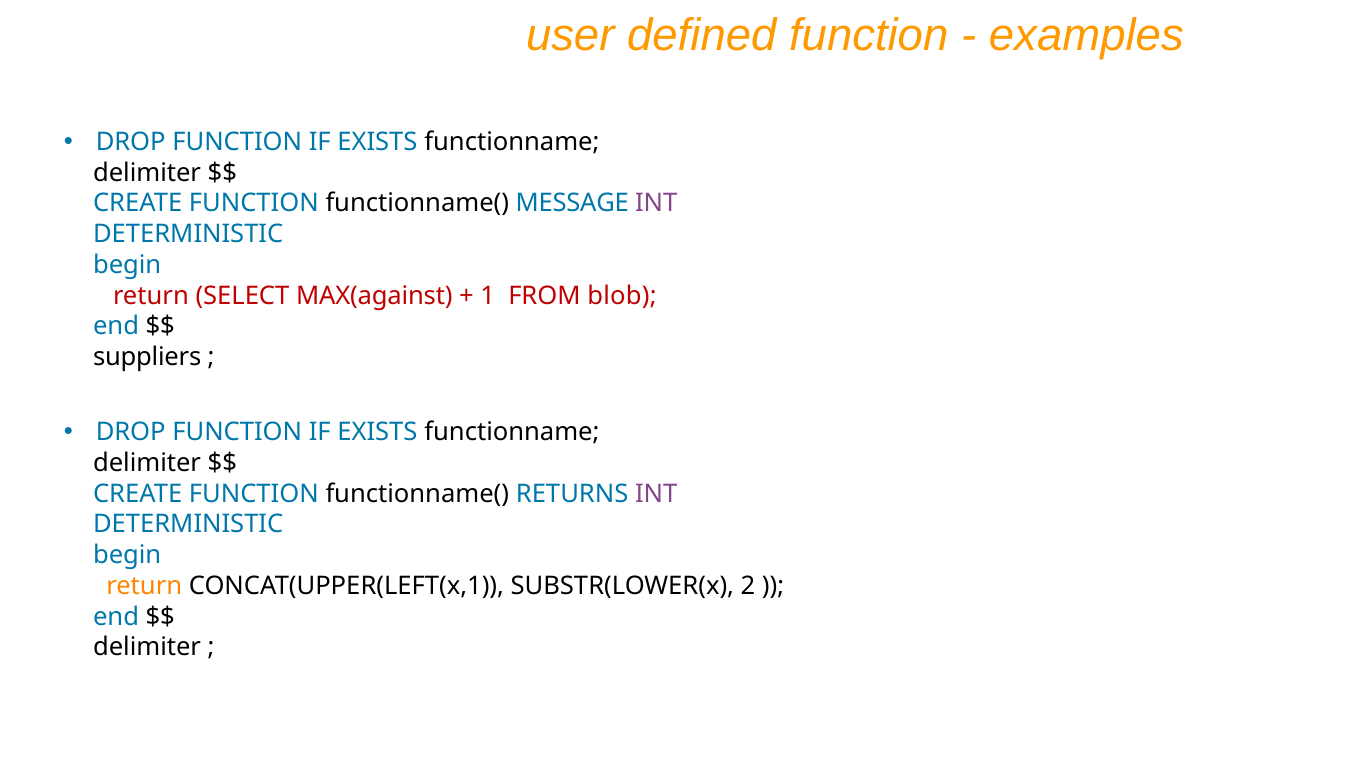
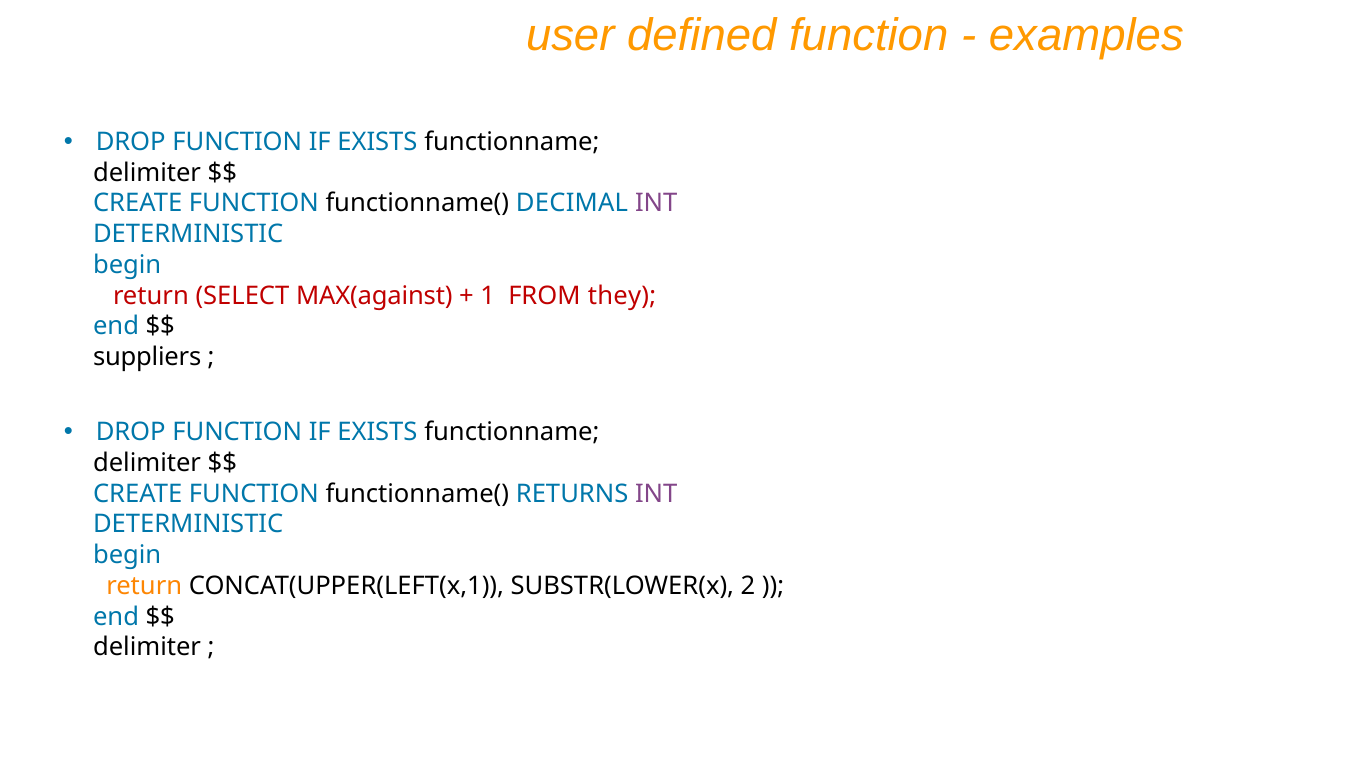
MESSAGE: MESSAGE -> DECIMAL
blob: blob -> they
